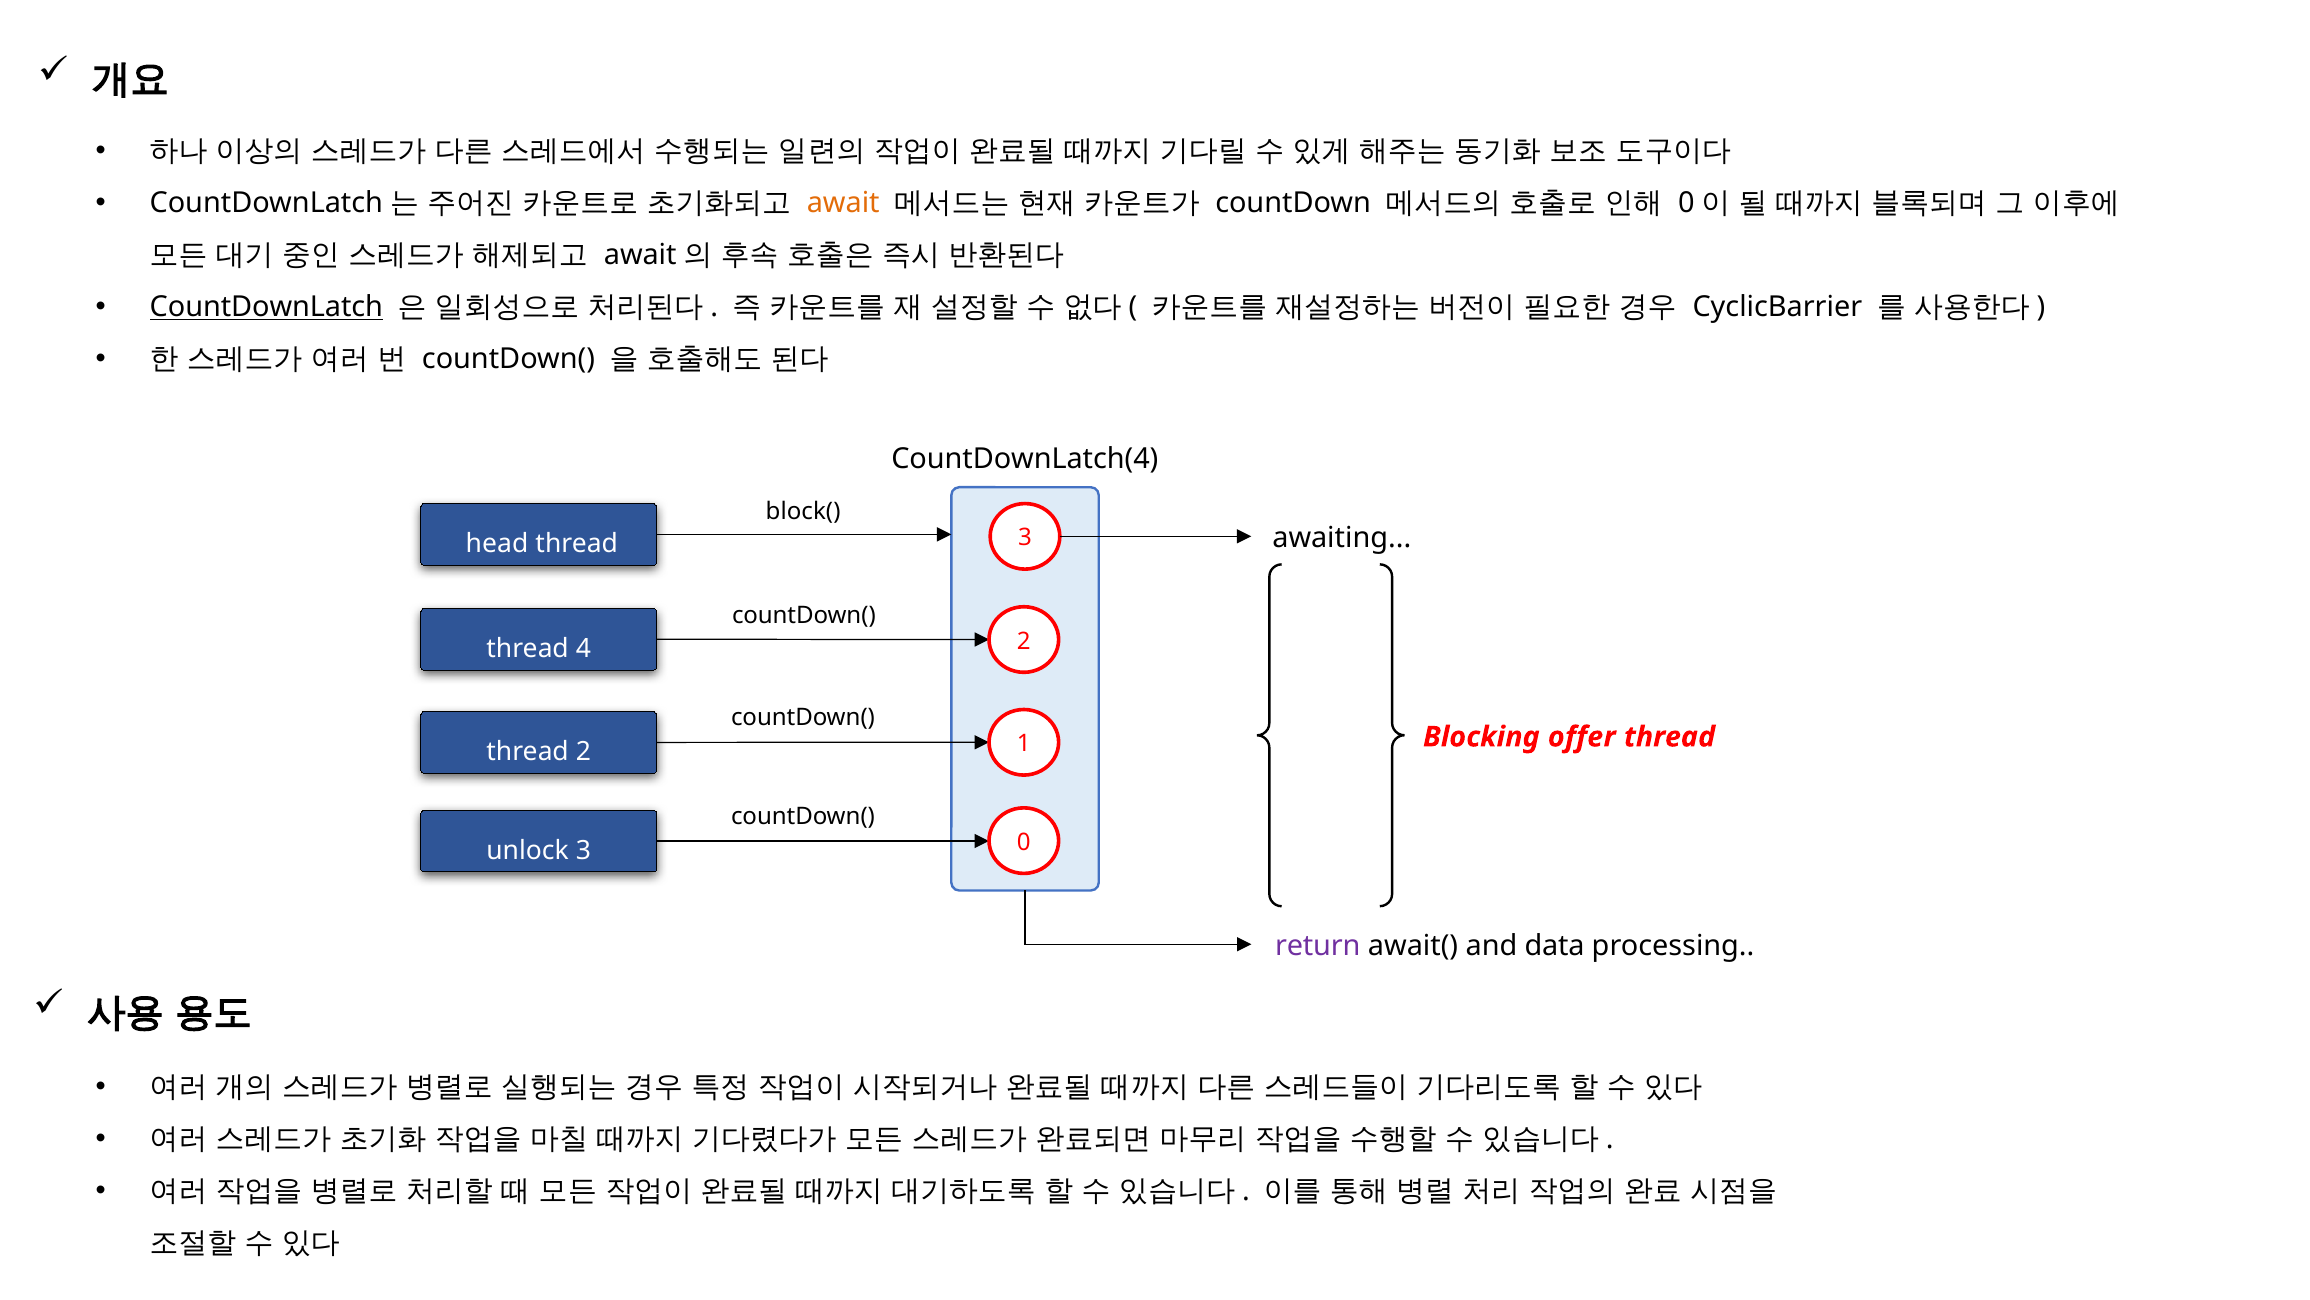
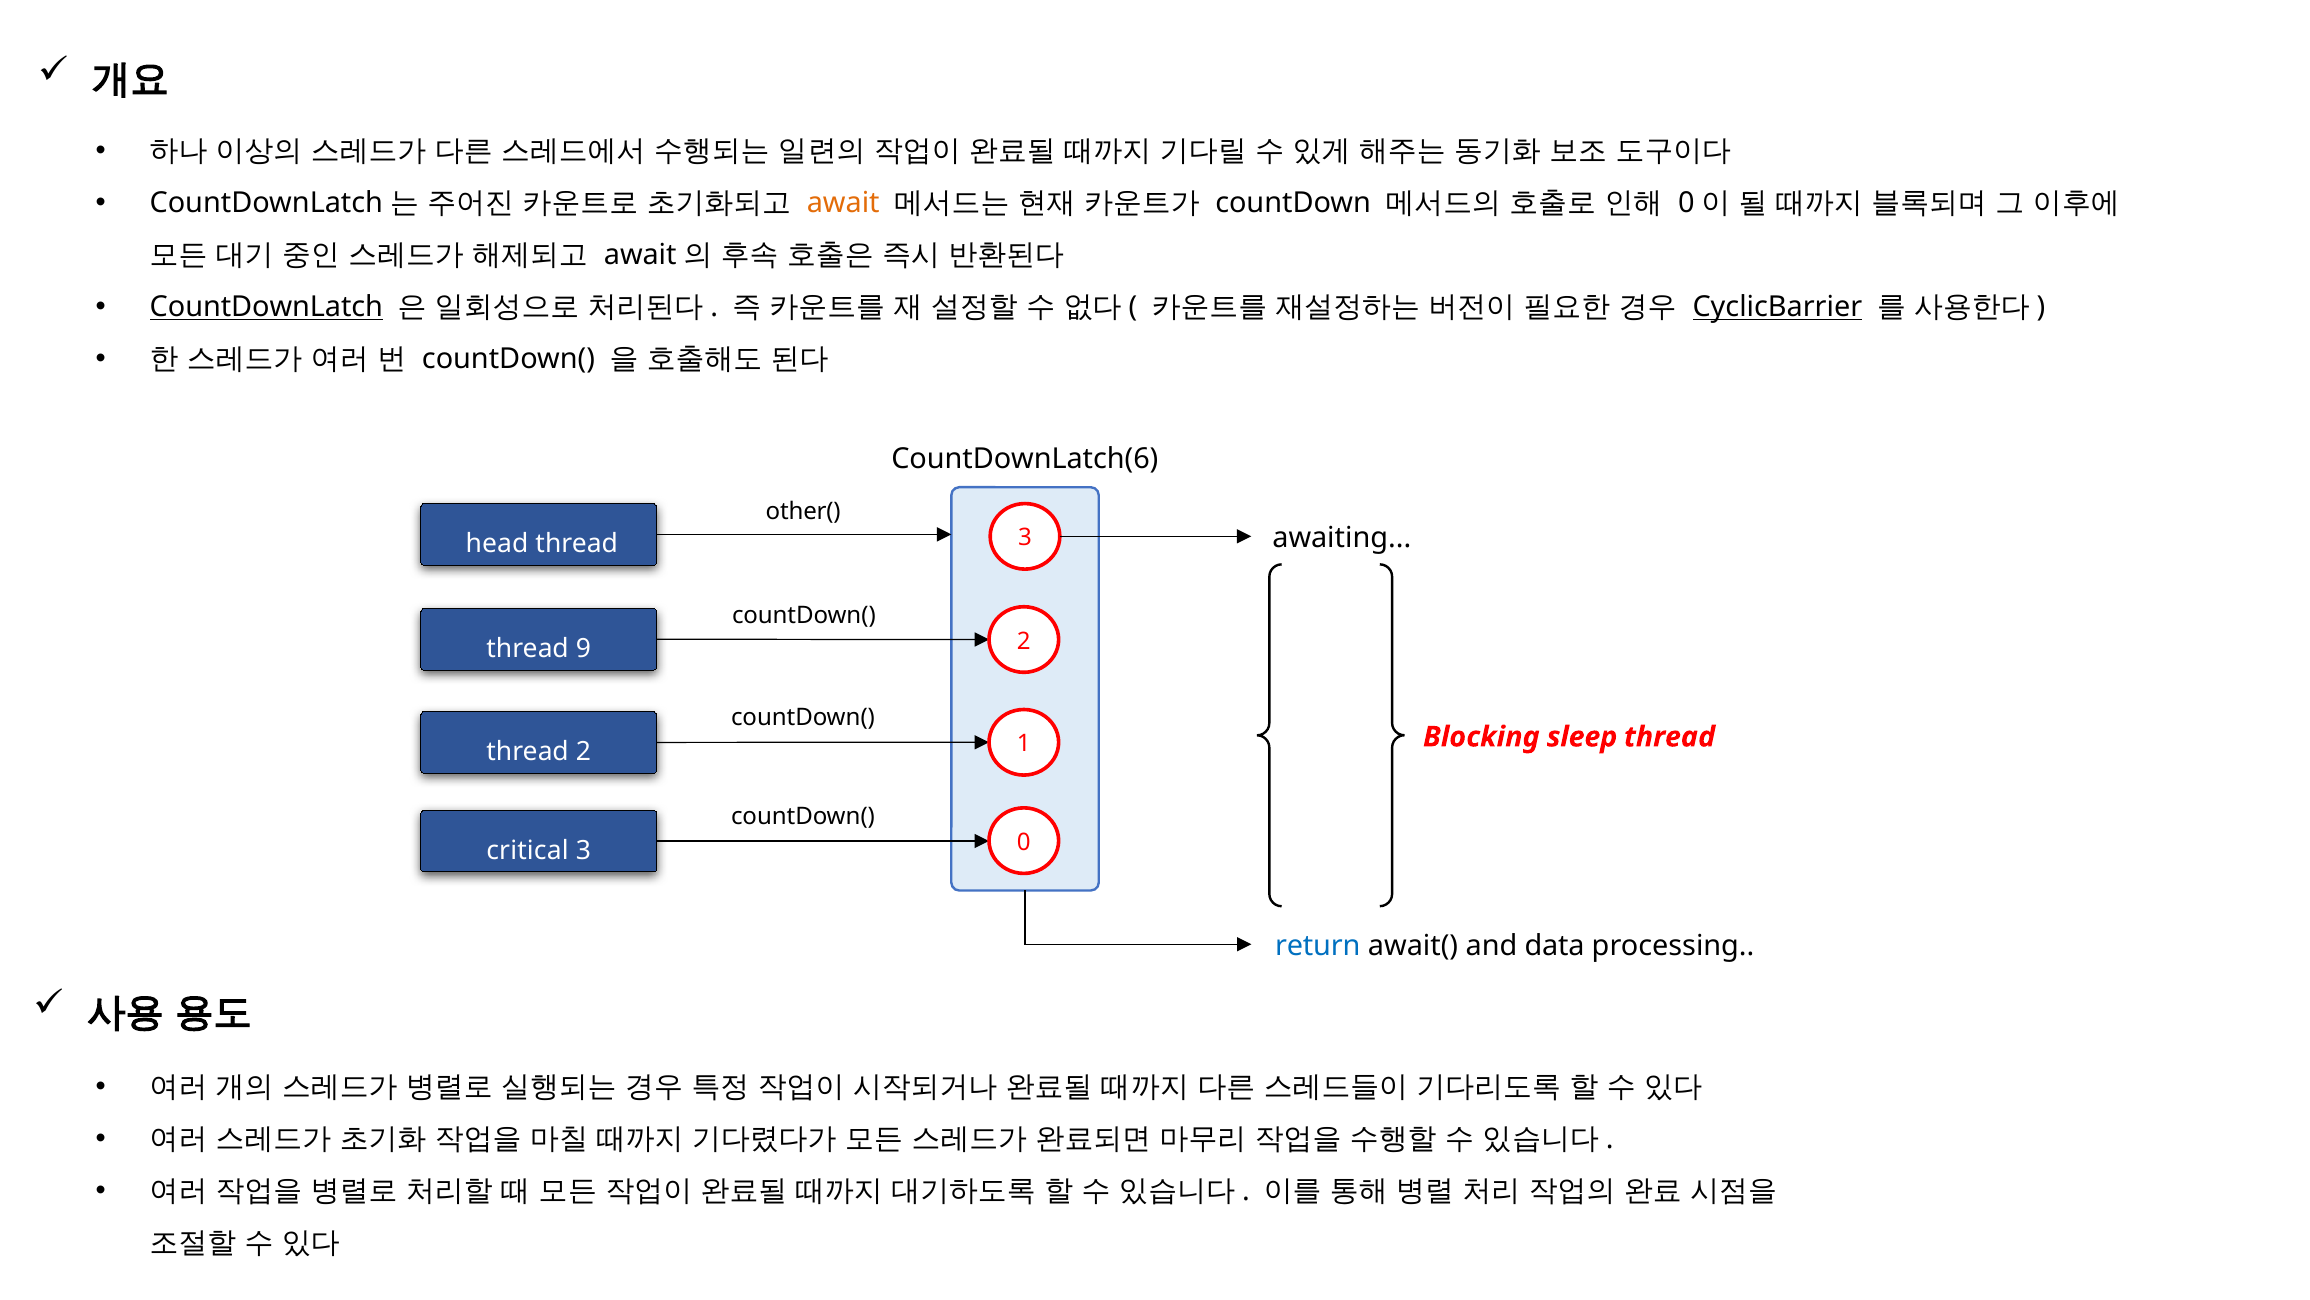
CyclicBarrier underline: none -> present
CountDownLatch(4: CountDownLatch(4 -> CountDownLatch(6
block(: block( -> other(
4: 4 -> 9
offer: offer -> sleep
unlock: unlock -> critical
return colour: purple -> blue
